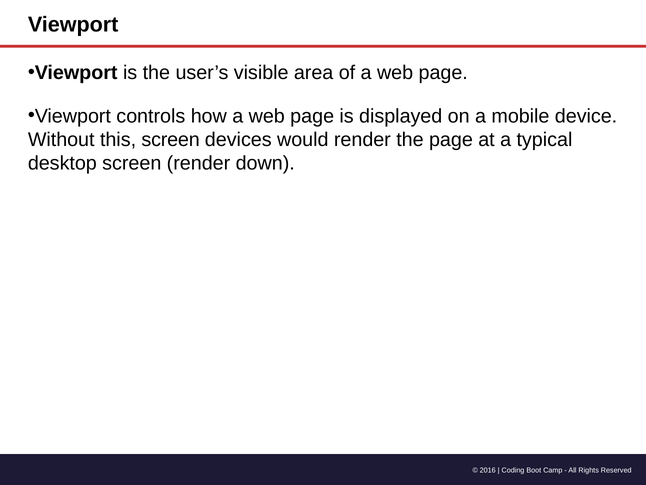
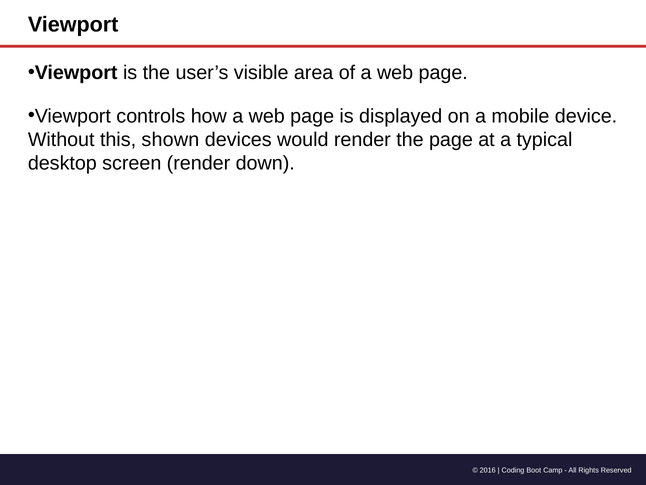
this screen: screen -> shown
